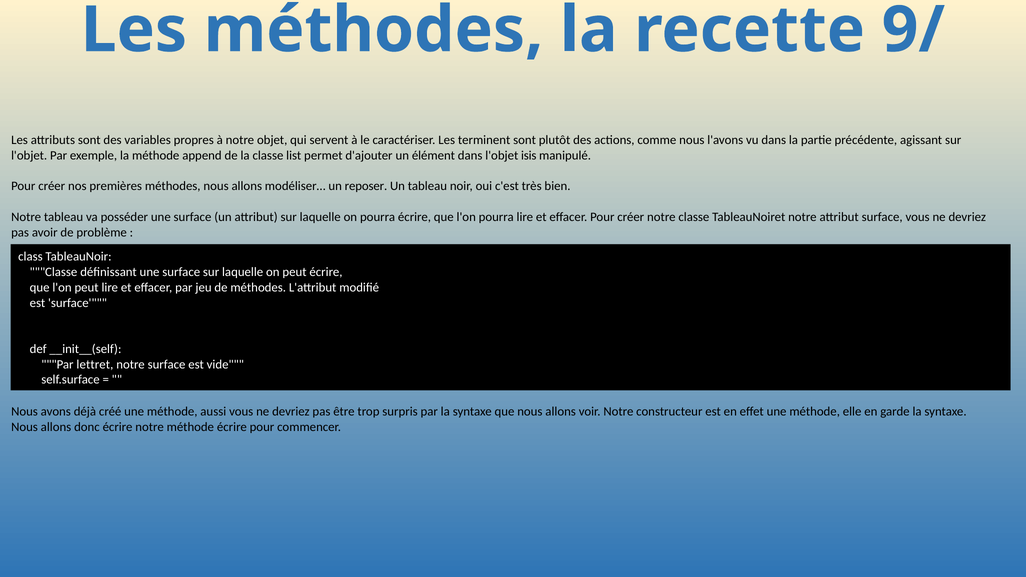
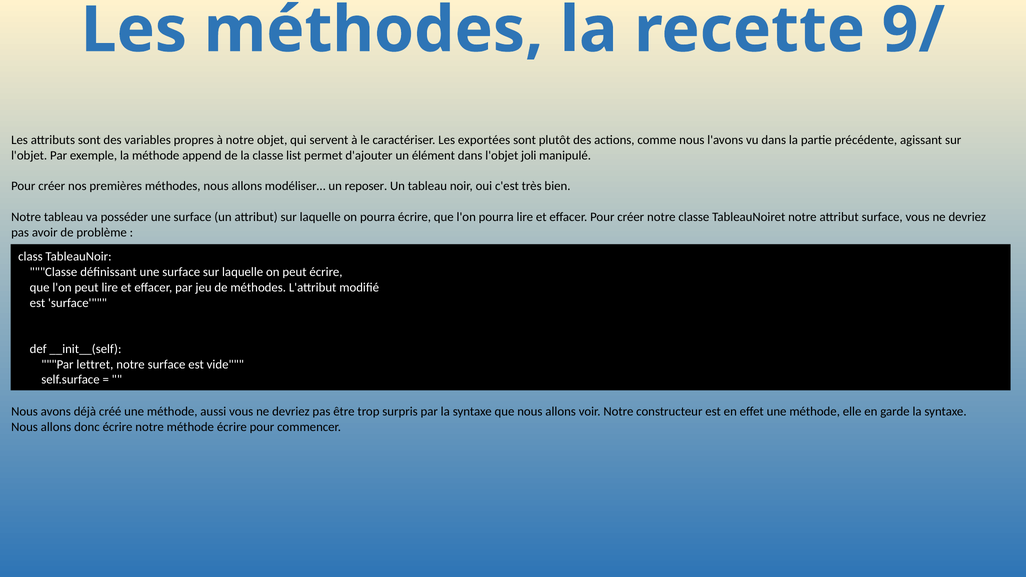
terminent: terminent -> exportées
isis: isis -> joli
